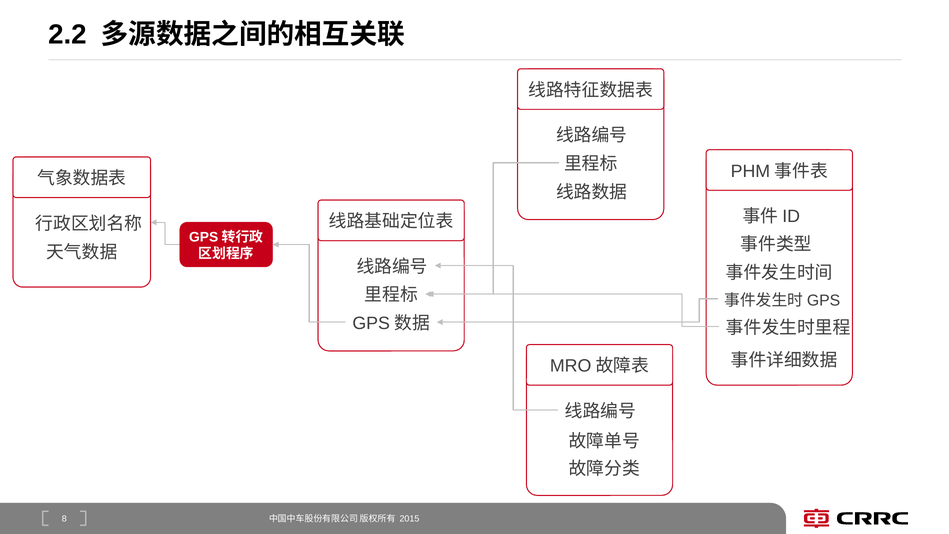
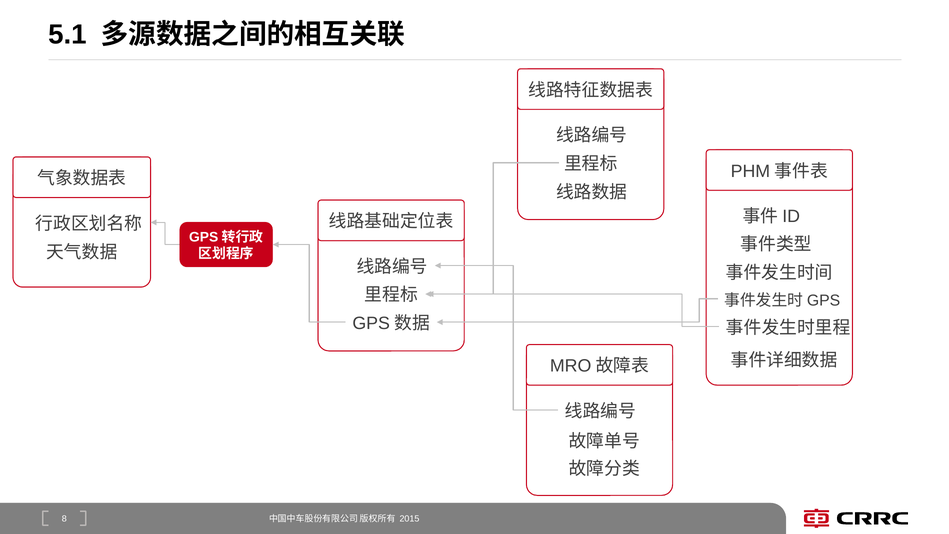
2.2: 2.2 -> 5.1
